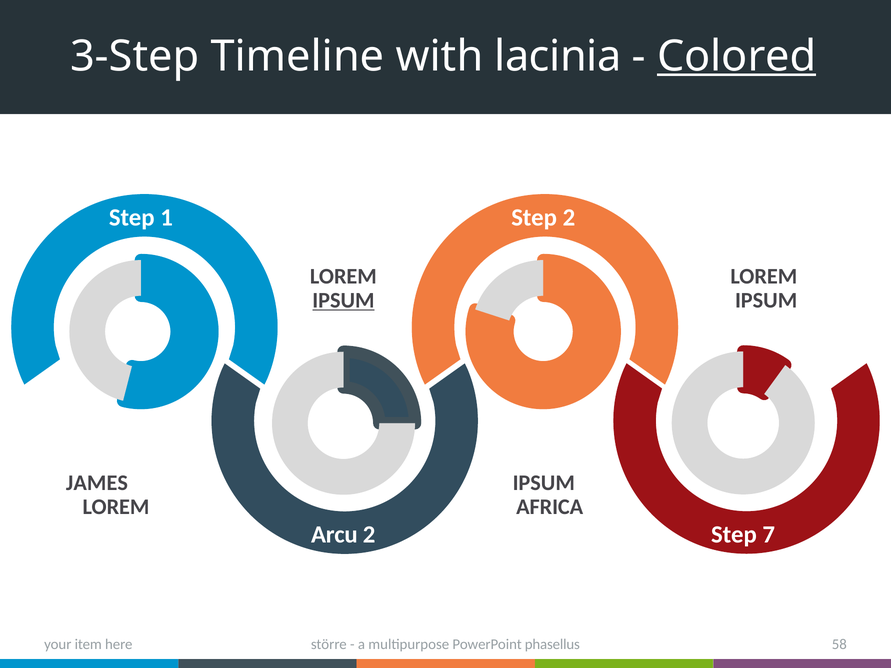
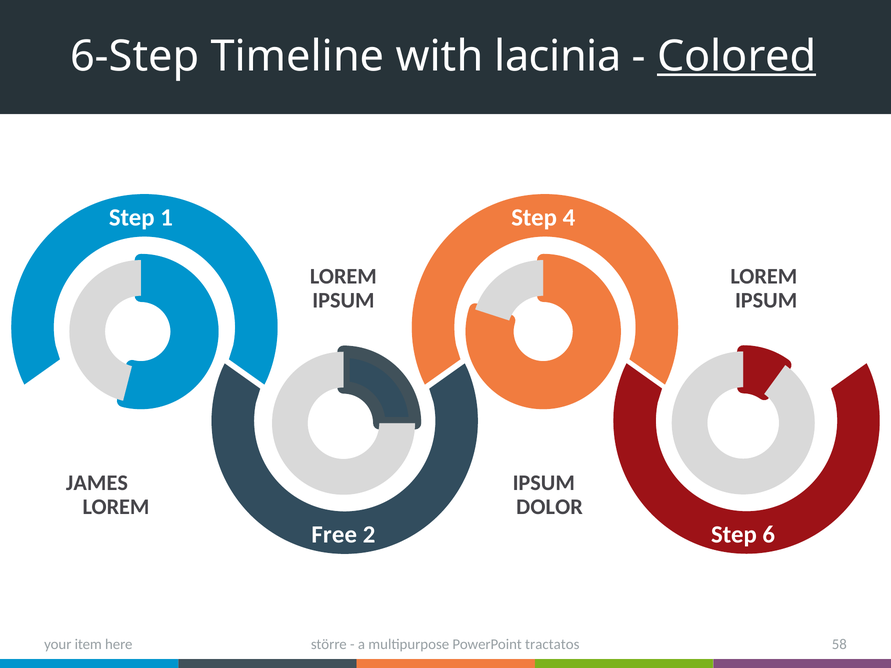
3-Step: 3-Step -> 6-Step
Step 2: 2 -> 4
IPSUM at (343, 301) underline: present -> none
AFRICA: AFRICA -> DOLOR
7: 7 -> 6
Arcu: Arcu -> Free
phasellus: phasellus -> tractatos
